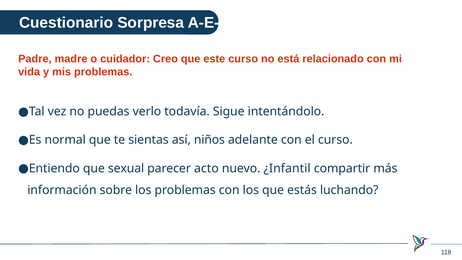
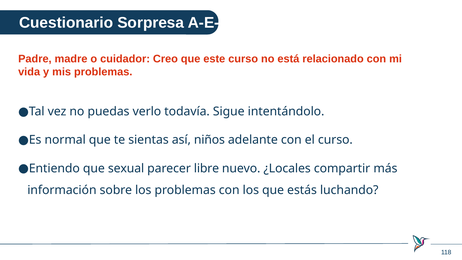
acto: acto -> libre
¿Infantil: ¿Infantil -> ¿Locales
